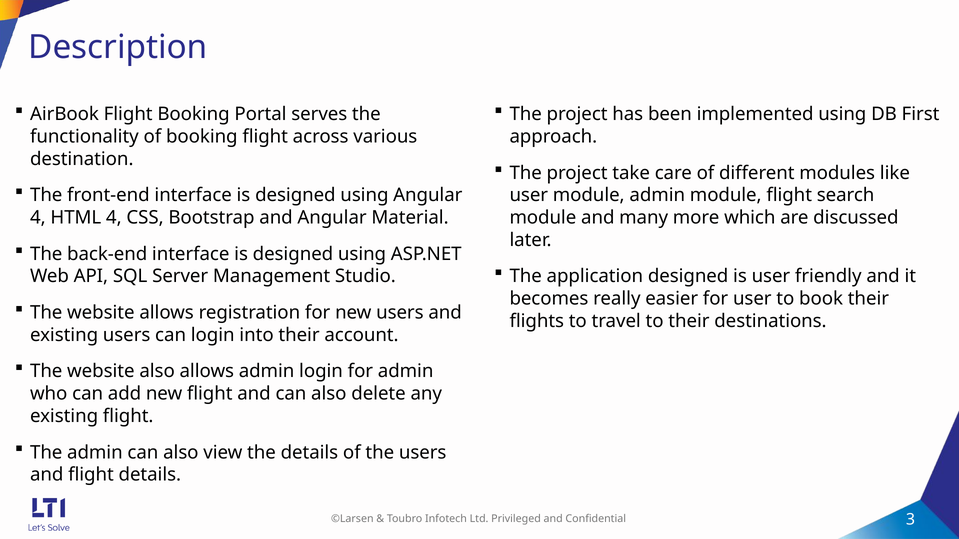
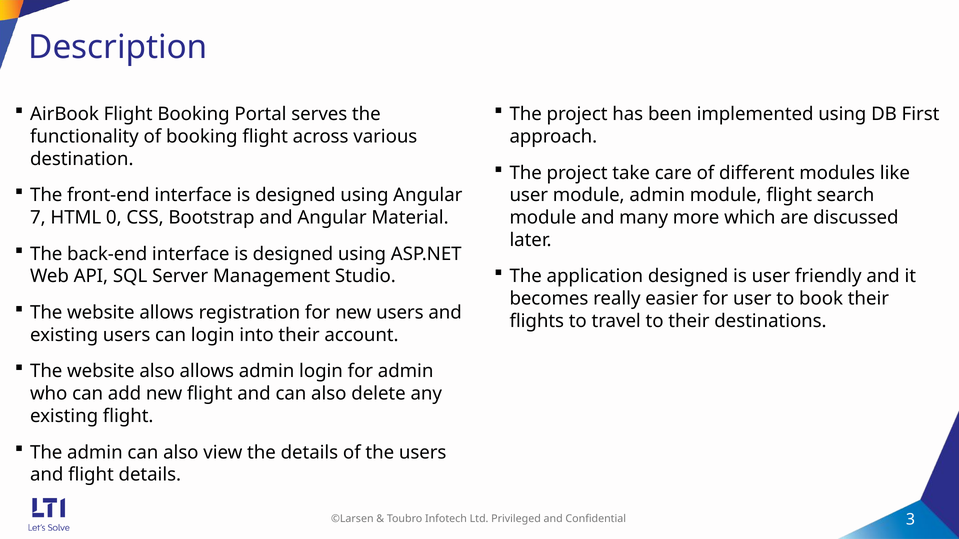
4 at (38, 218): 4 -> 7
HTML 4: 4 -> 0
